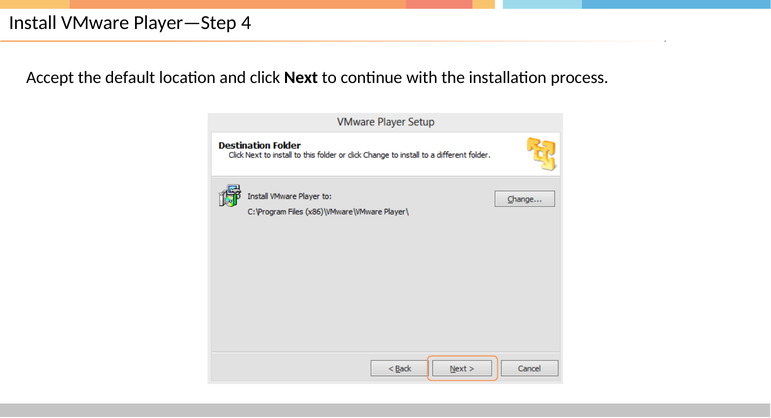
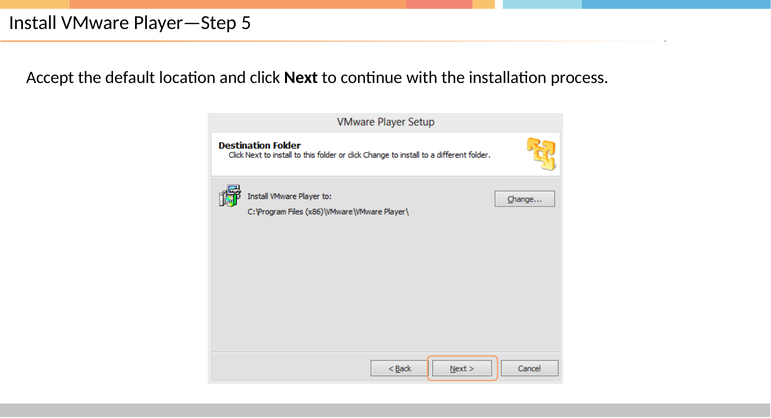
4: 4 -> 5
